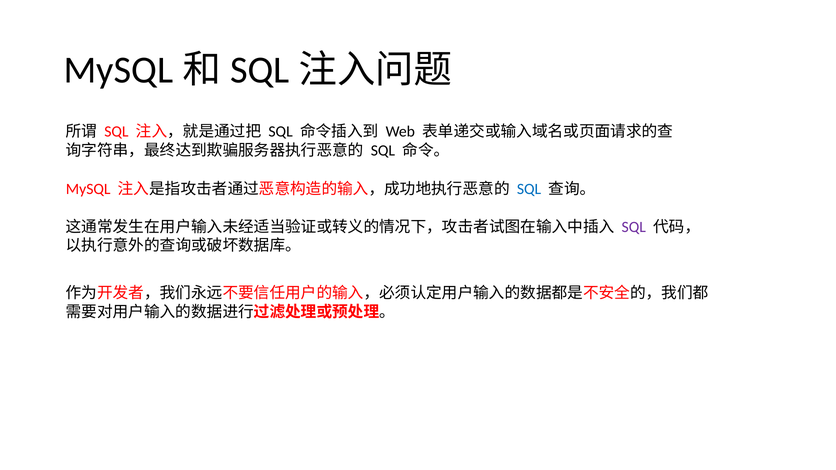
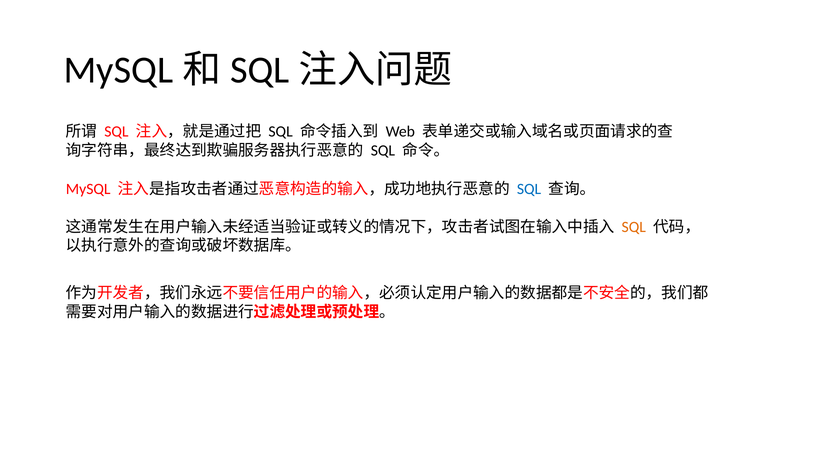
SQL at (634, 227) colour: purple -> orange
